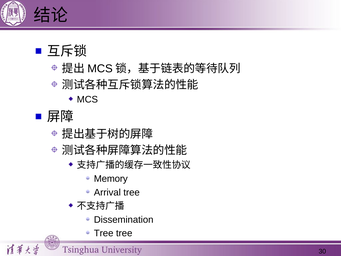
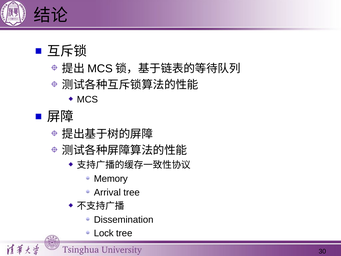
Tree at (104, 233): Tree -> Lock
